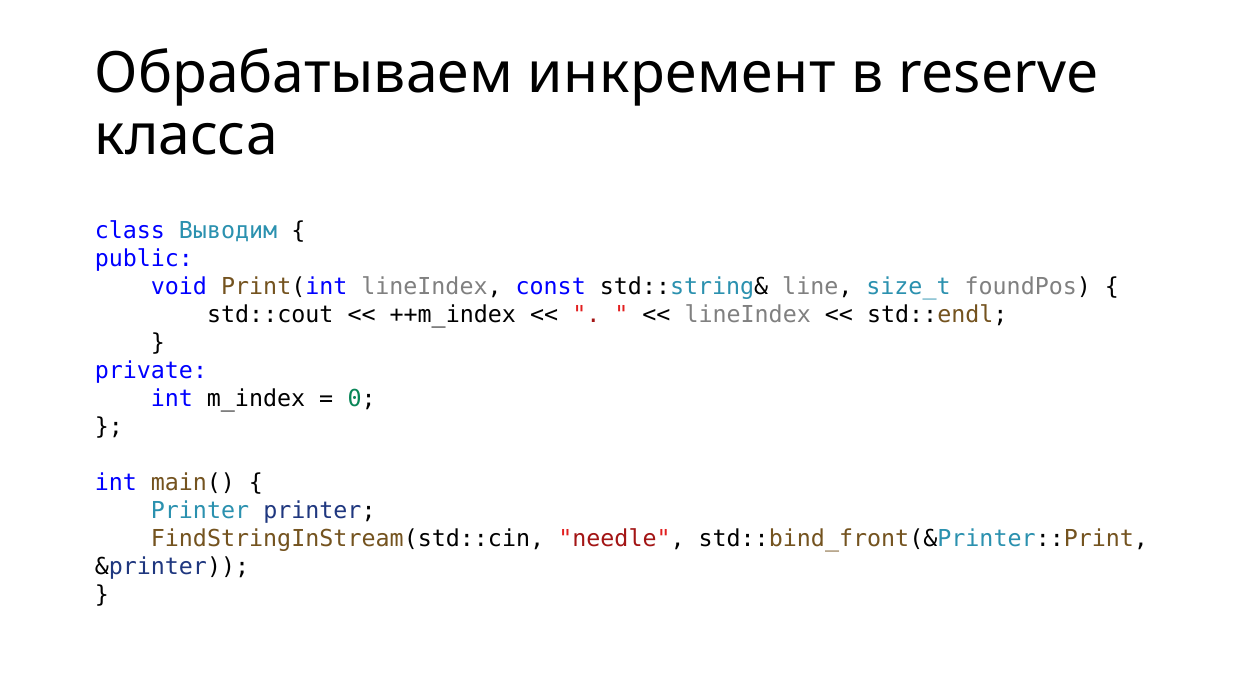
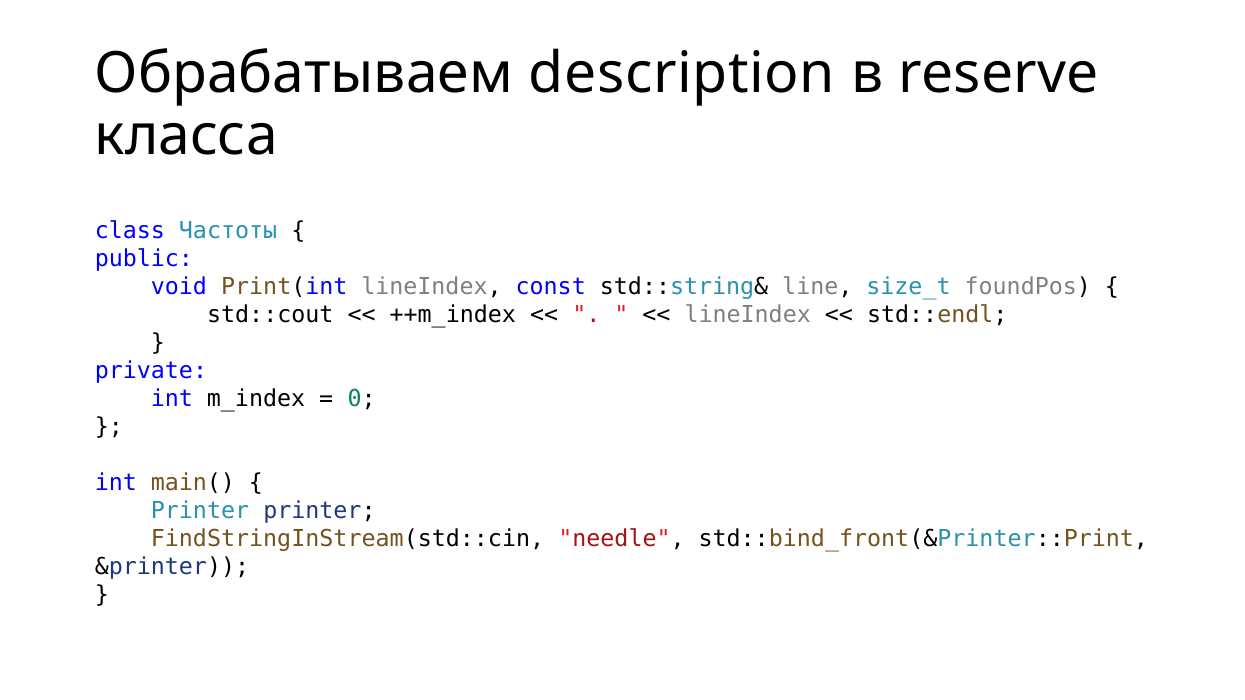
инкремент: инкремент -> description
Выводим: Выводим -> Частоты
